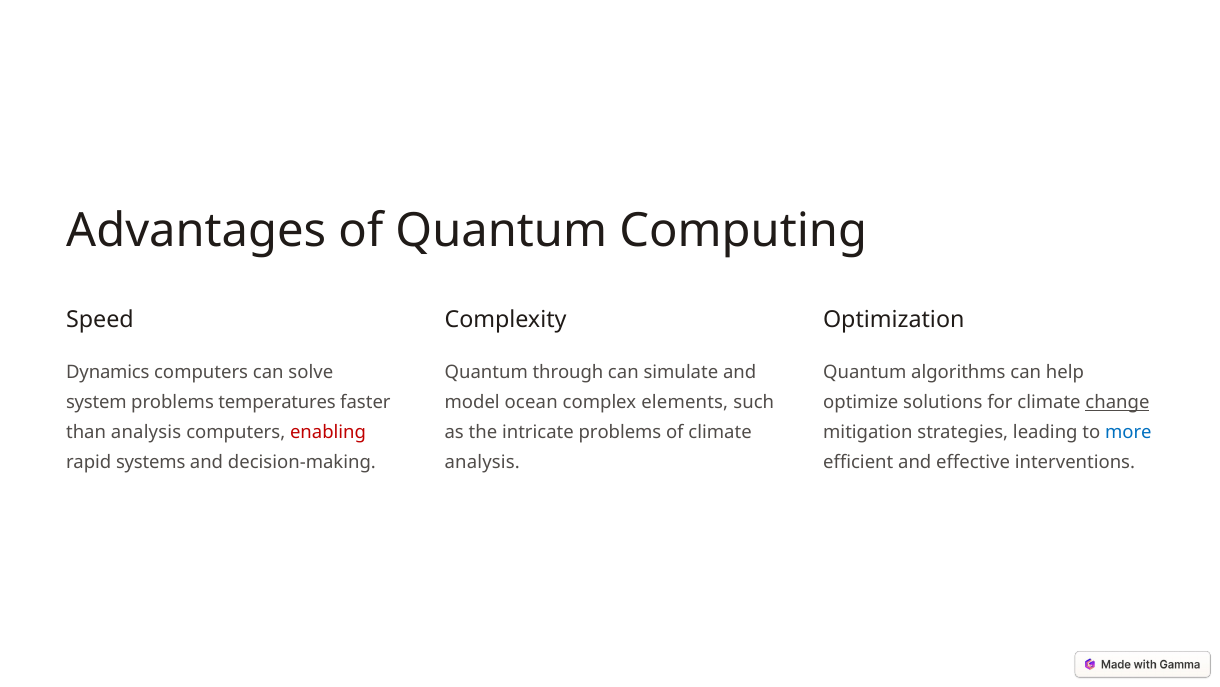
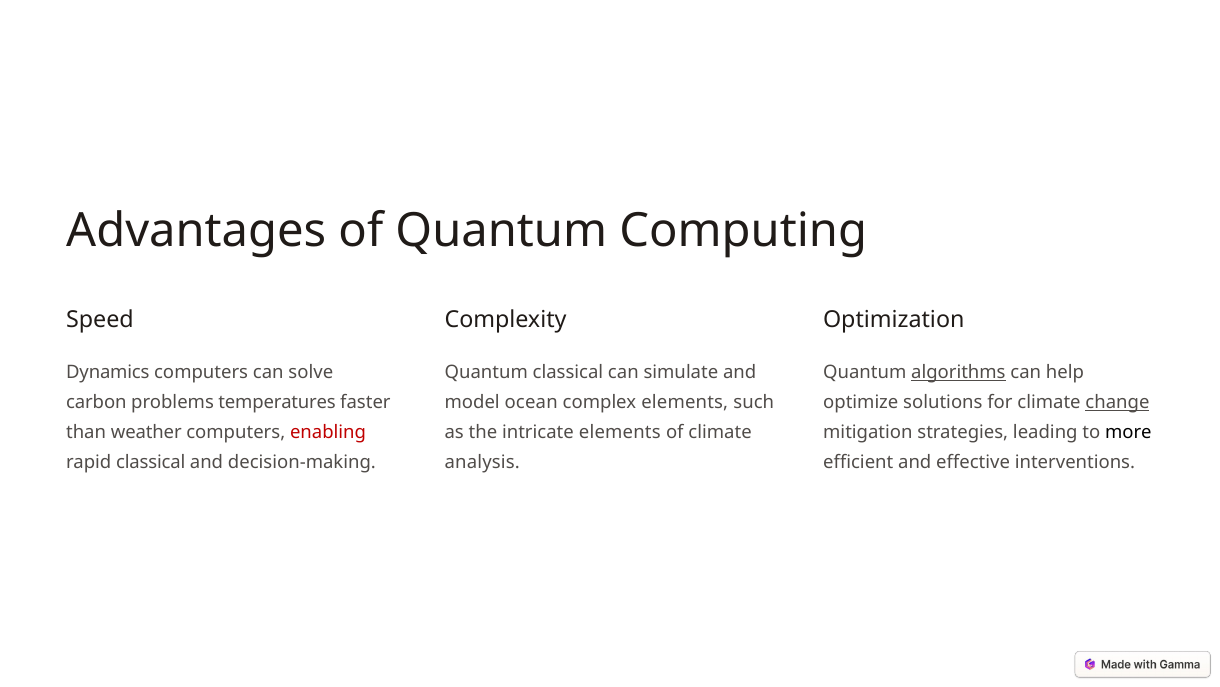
Quantum through: through -> classical
algorithms underline: none -> present
system: system -> carbon
than analysis: analysis -> weather
intricate problems: problems -> elements
more colour: blue -> black
rapid systems: systems -> classical
